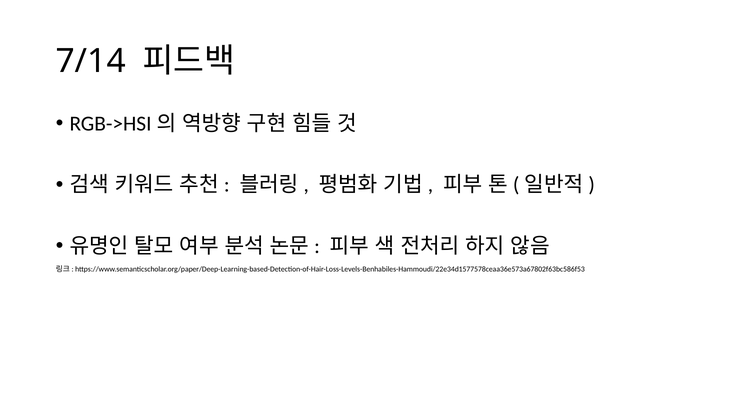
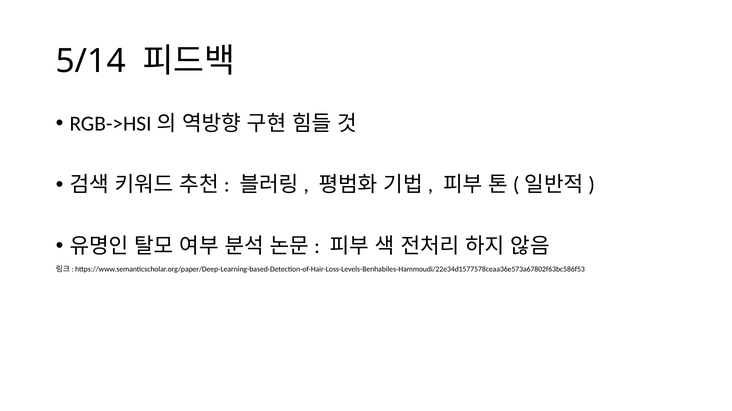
7/14: 7/14 -> 5/14
